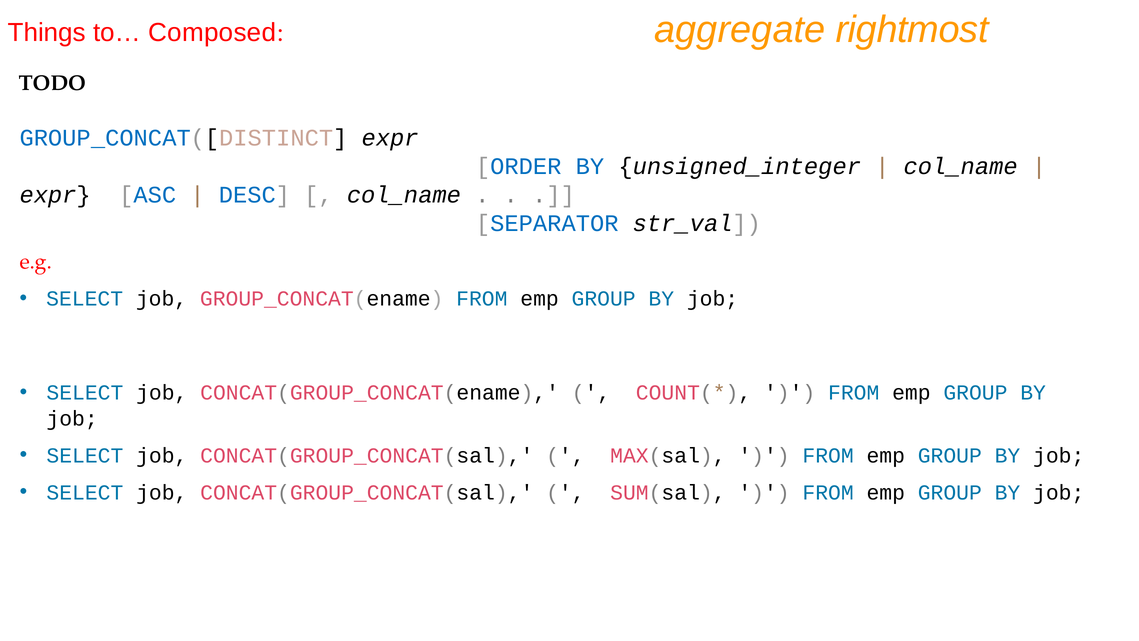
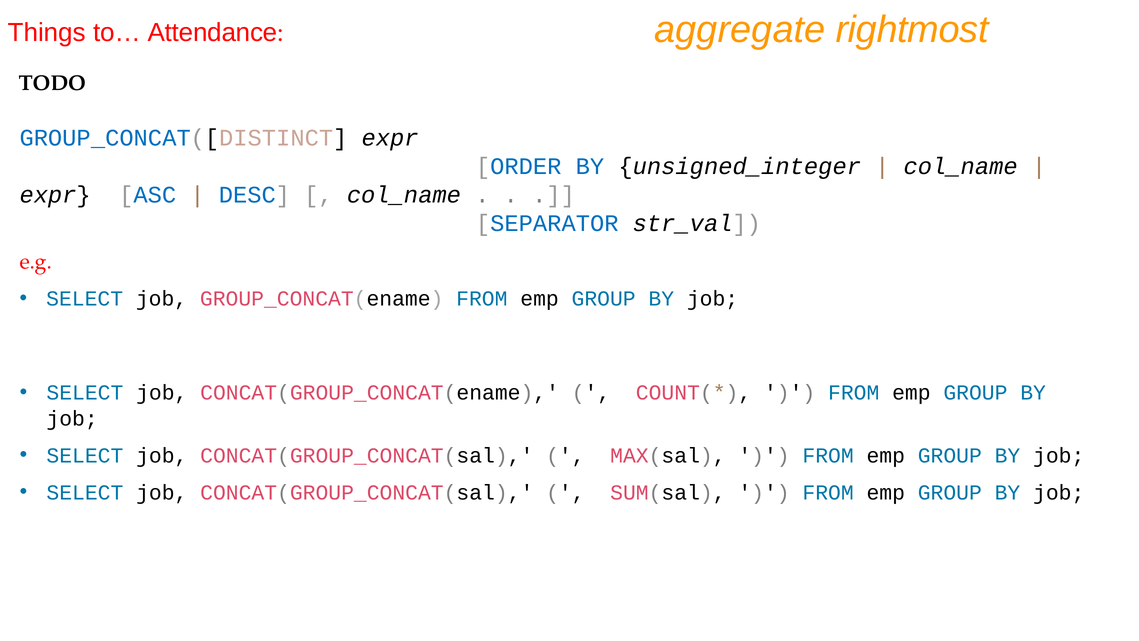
Composed: Composed -> Attendance
